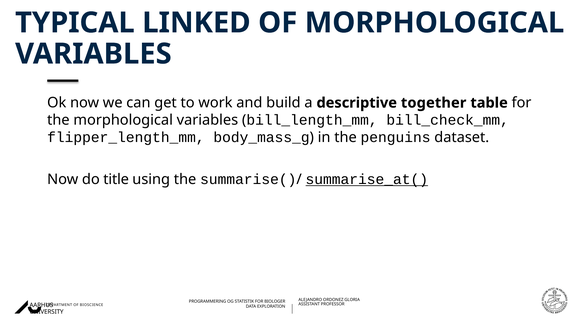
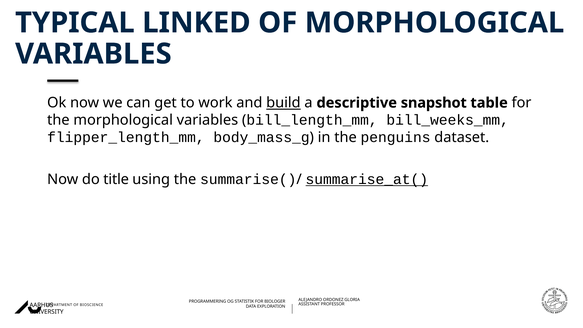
build underline: none -> present
together: together -> snapshot
bill_check_mm: bill_check_mm -> bill_weeks_mm
